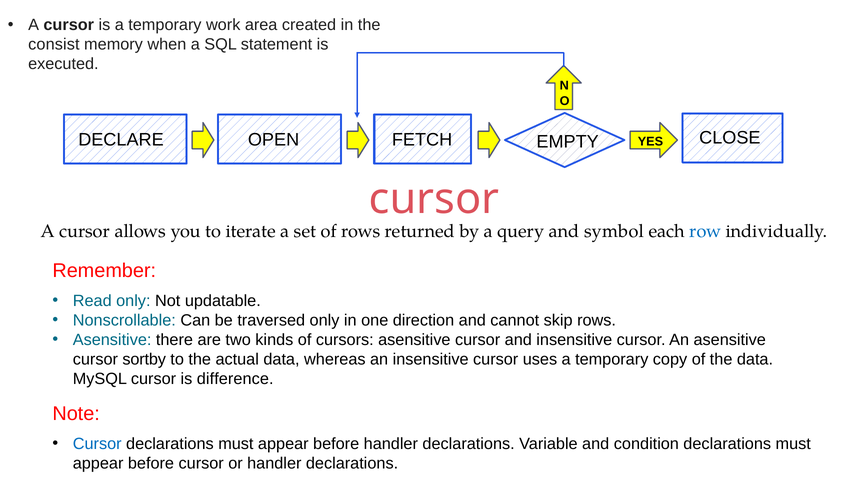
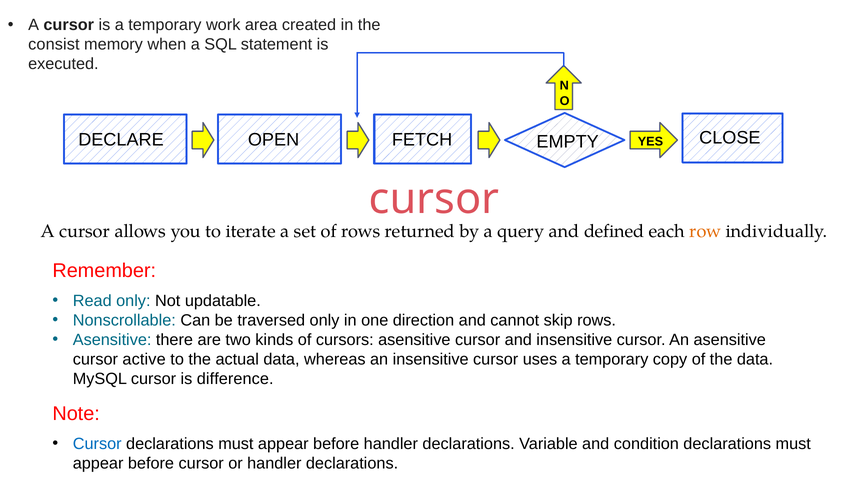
symbol: symbol -> defined
row colour: blue -> orange
sortby: sortby -> active
